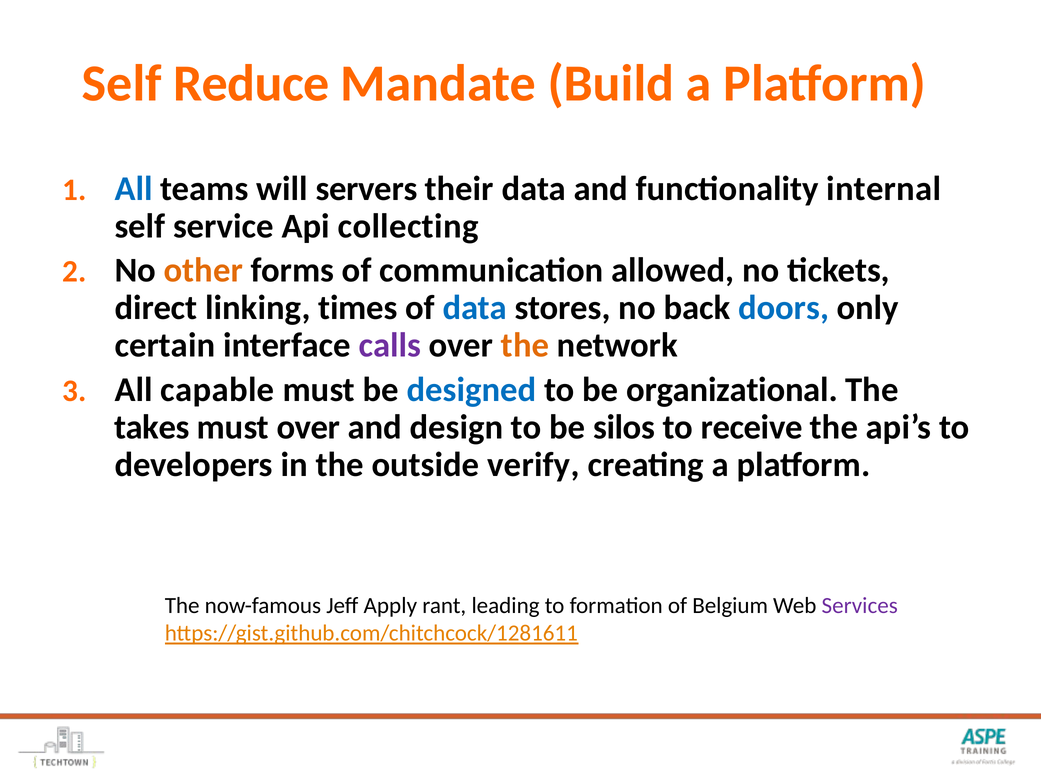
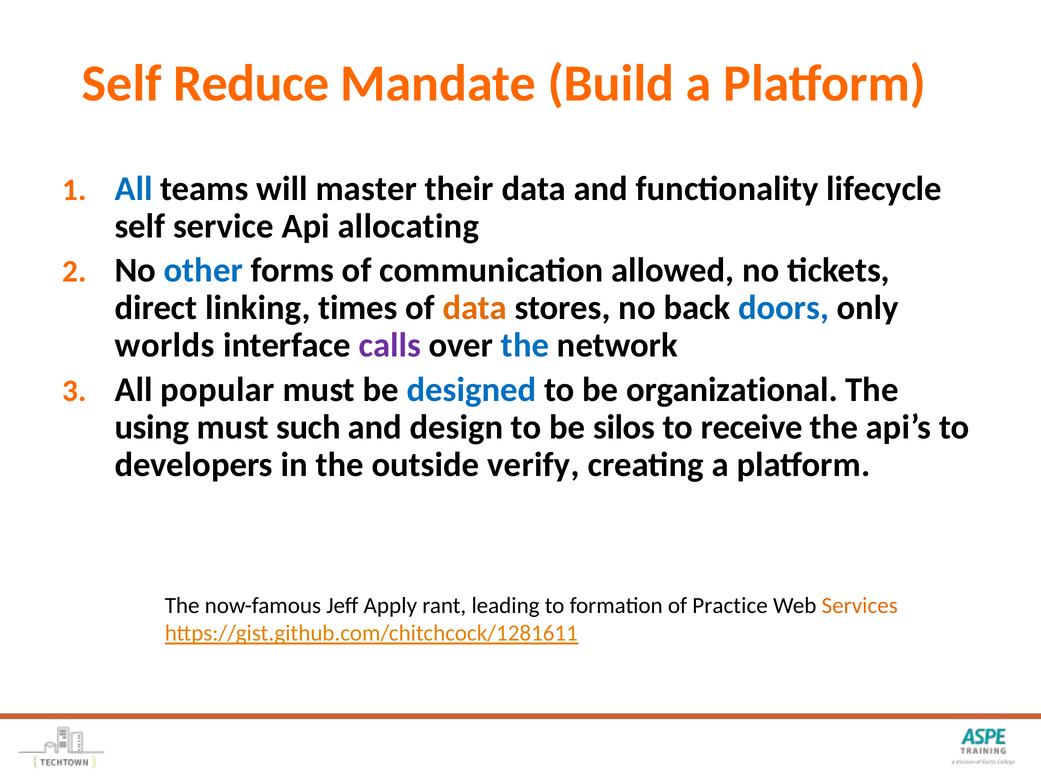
servers: servers -> master
internal: internal -> lifecycle
collecting: collecting -> allocating
other colour: orange -> blue
data at (475, 308) colour: blue -> orange
certain: certain -> worlds
the at (525, 345) colour: orange -> blue
capable: capable -> popular
takes: takes -> using
must over: over -> such
Belgium: Belgium -> Practice
Services colour: purple -> orange
